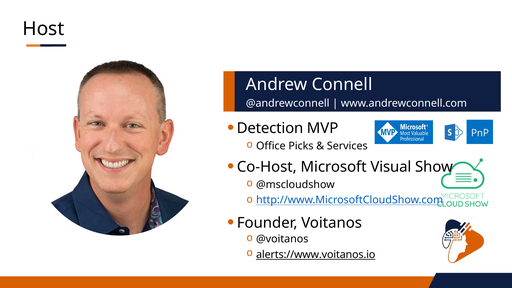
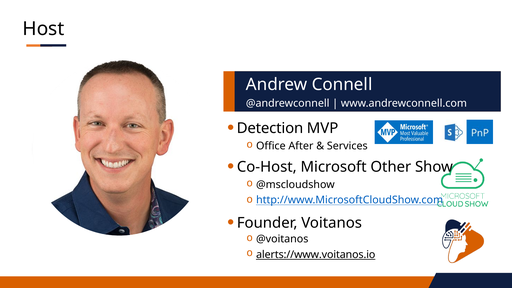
Picks: Picks -> After
Visual: Visual -> Other
